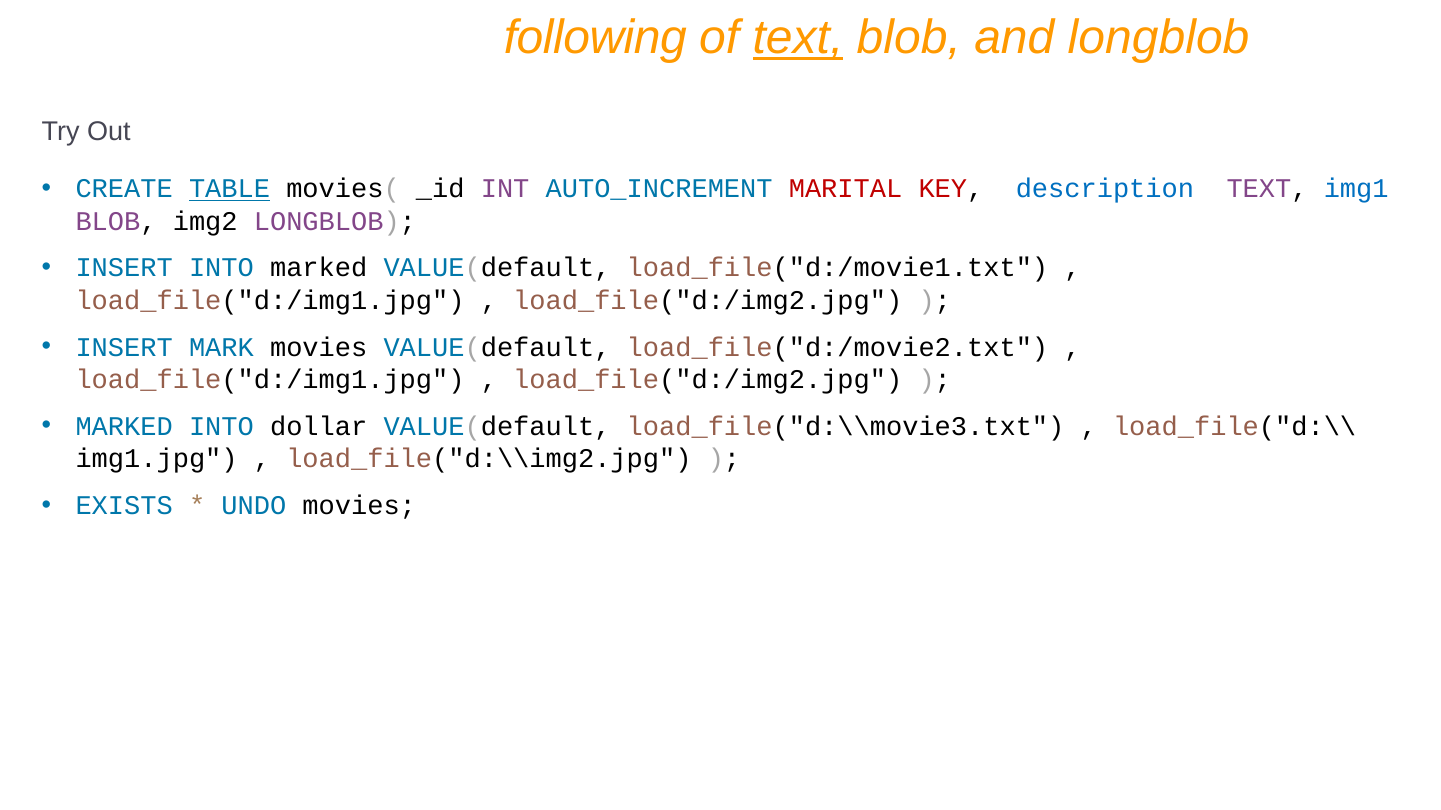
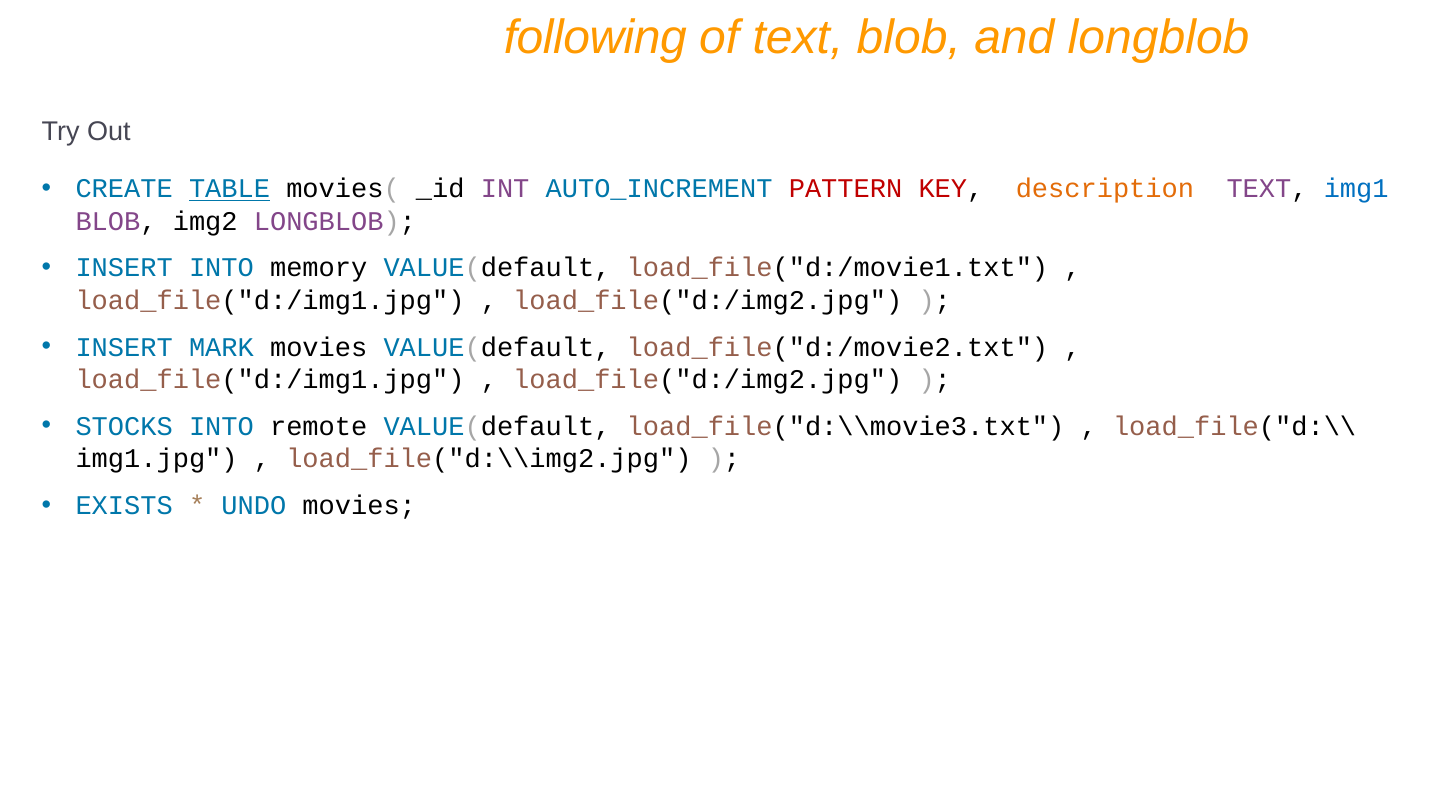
text at (798, 38) underline: present -> none
MARITAL: MARITAL -> PATTERN
description colour: blue -> orange
INTO marked: marked -> memory
MARKED at (124, 427): MARKED -> STOCKS
dollar: dollar -> remote
